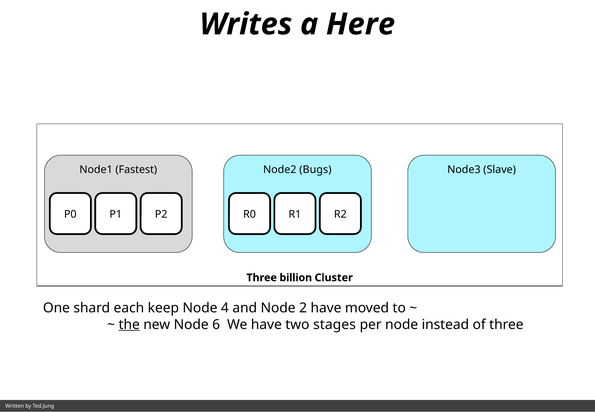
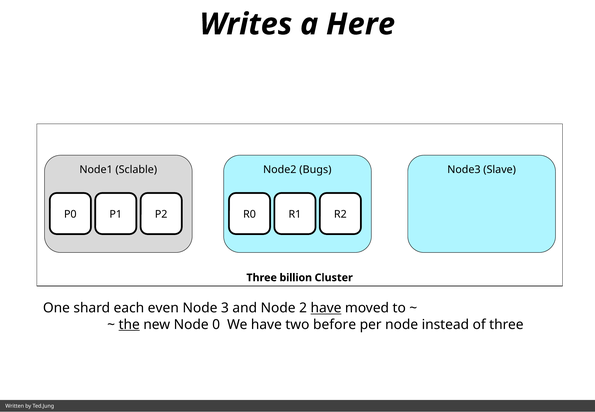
Fastest: Fastest -> Sclable
keep: keep -> even
4: 4 -> 3
have at (326, 308) underline: none -> present
6: 6 -> 0
stages: stages -> before
